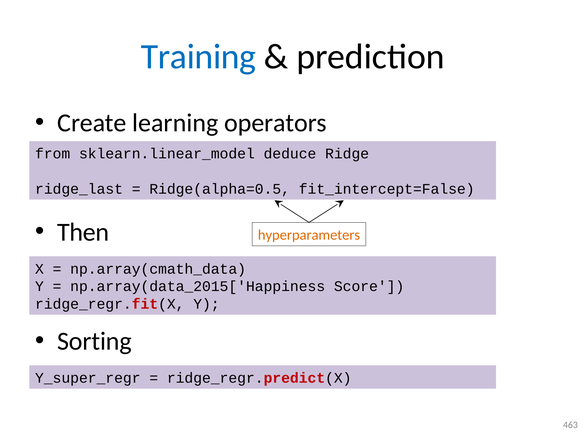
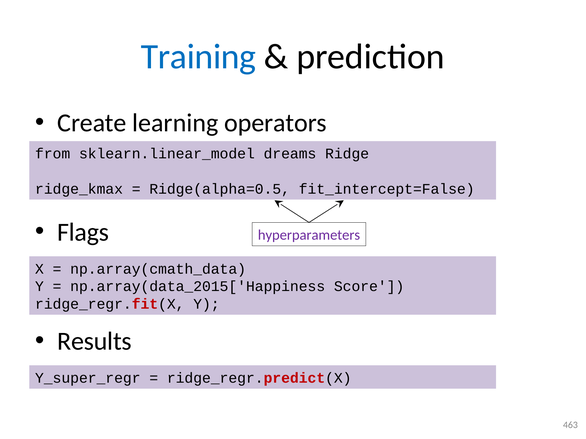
deduce: deduce -> dreams
ridge_last: ridge_last -> ridge_kmax
Then: Then -> Flags
hyperparameters colour: orange -> purple
Sorting: Sorting -> Results
